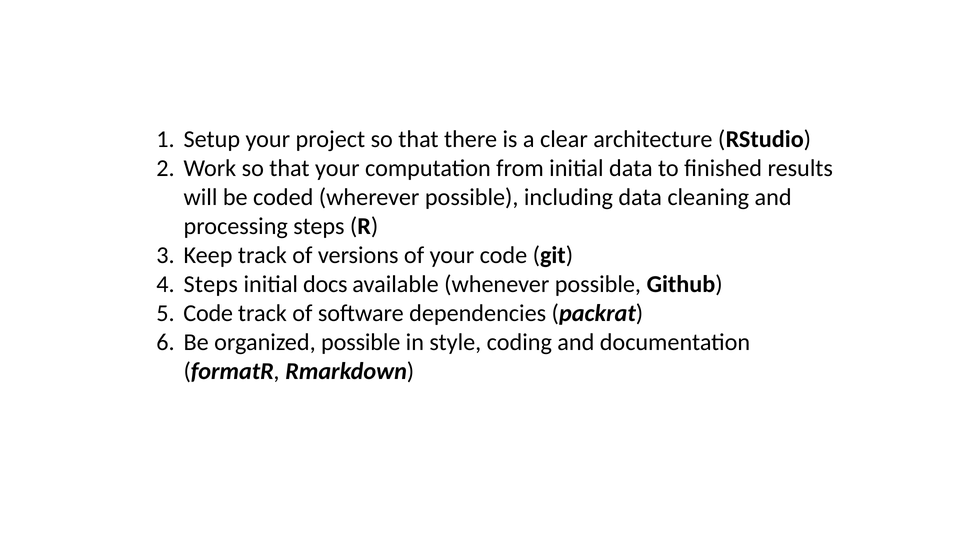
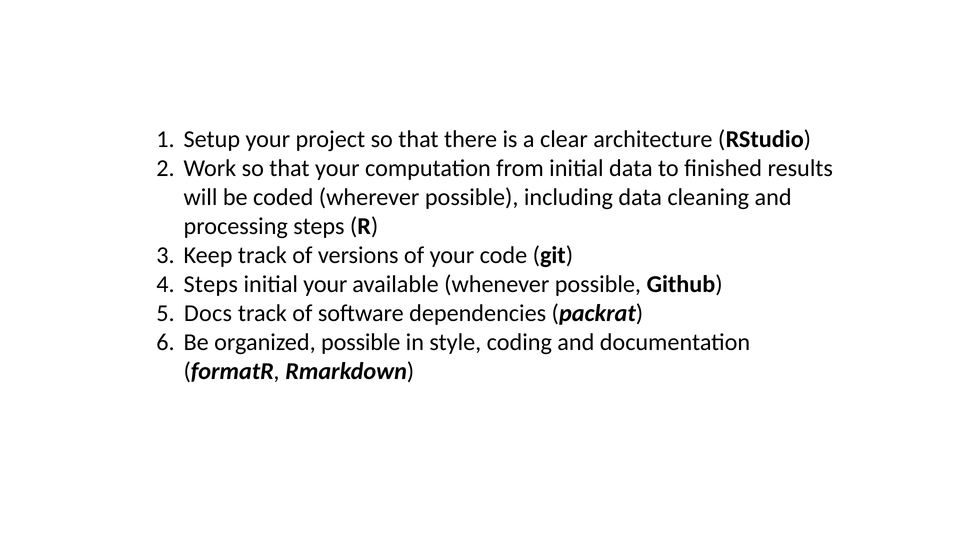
initial docs: docs -> your
Code at (208, 313): Code -> Docs
